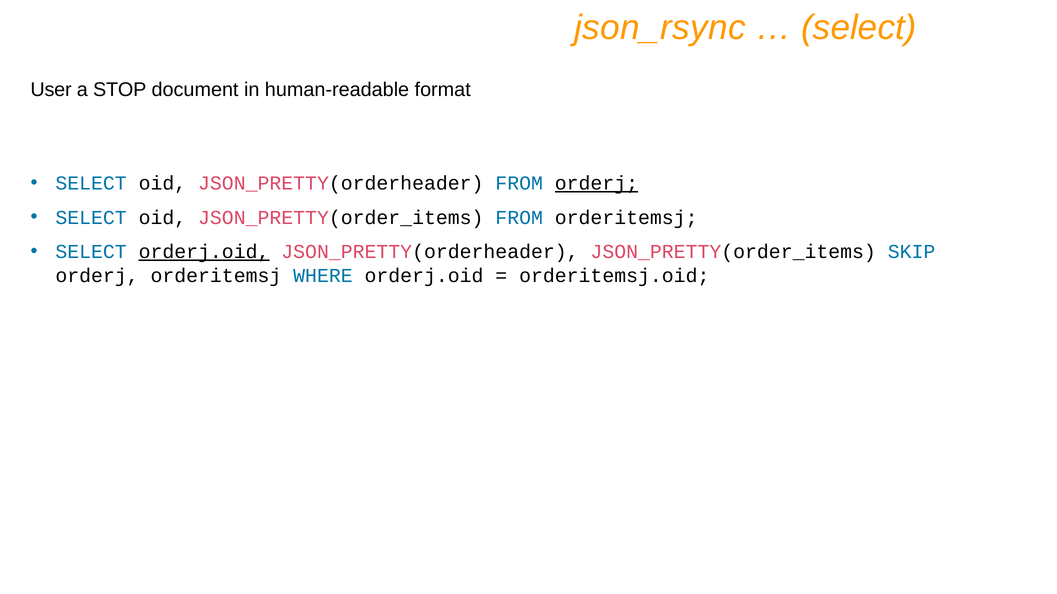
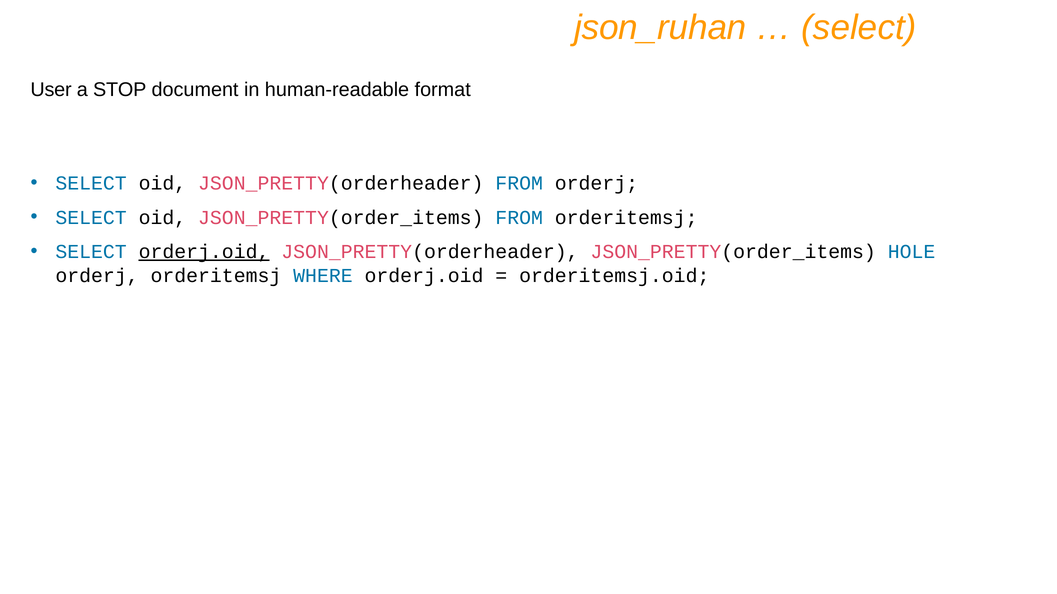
json_rsync: json_rsync -> json_ruhan
orderj at (596, 183) underline: present -> none
SKIP: SKIP -> HOLE
